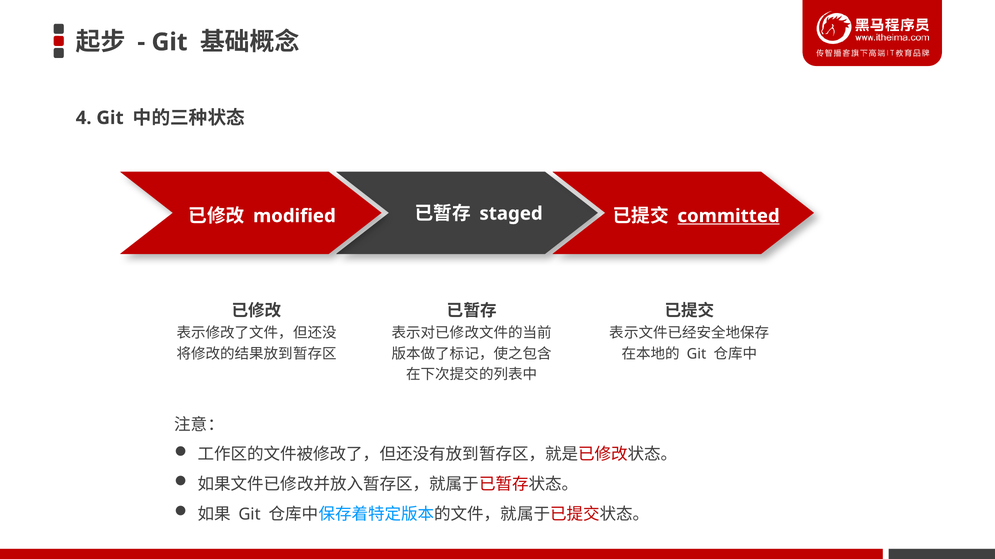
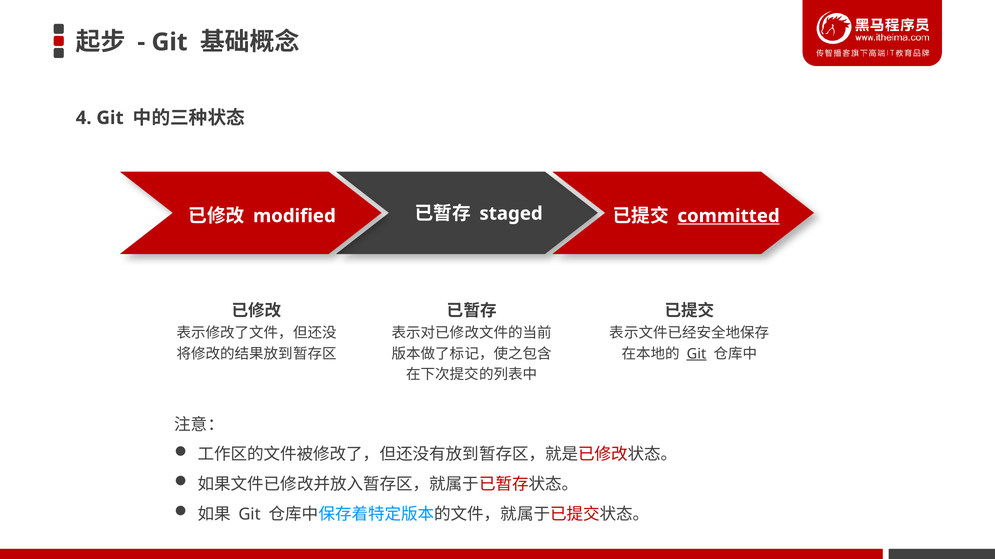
Git at (696, 354) underline: none -> present
